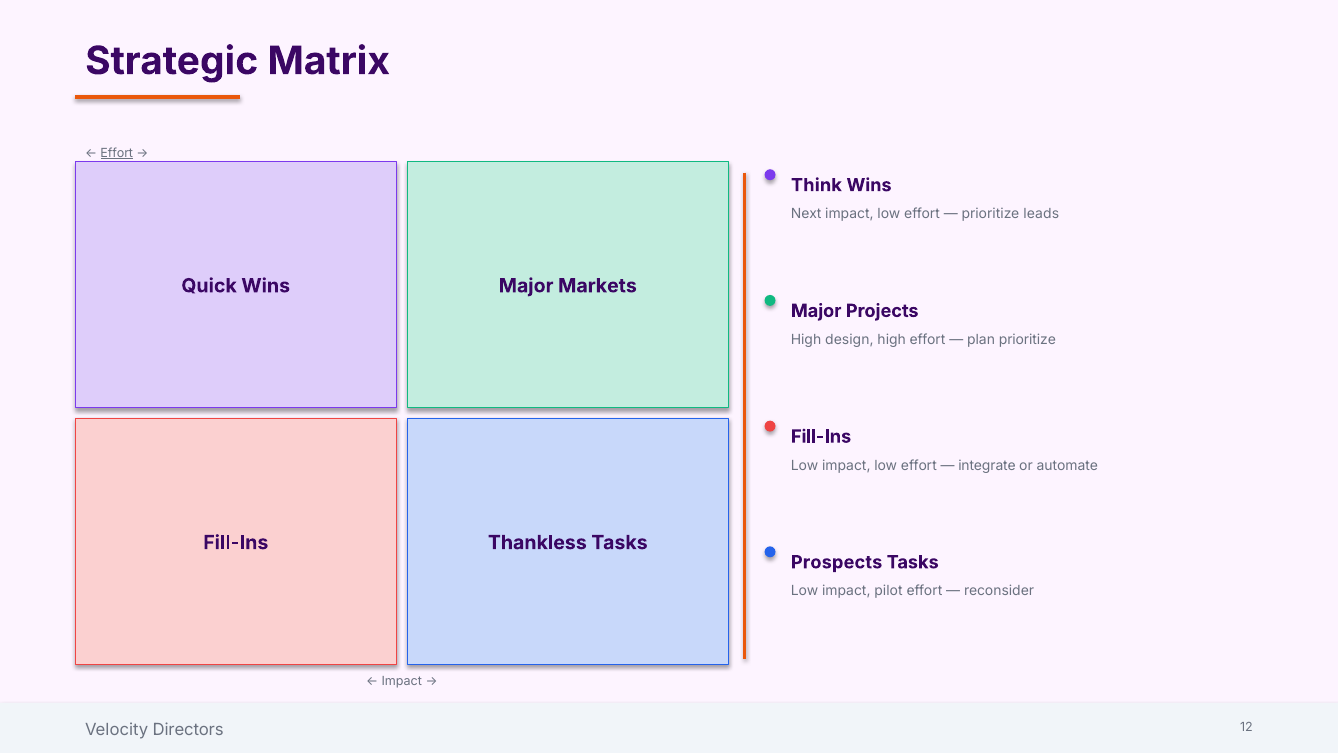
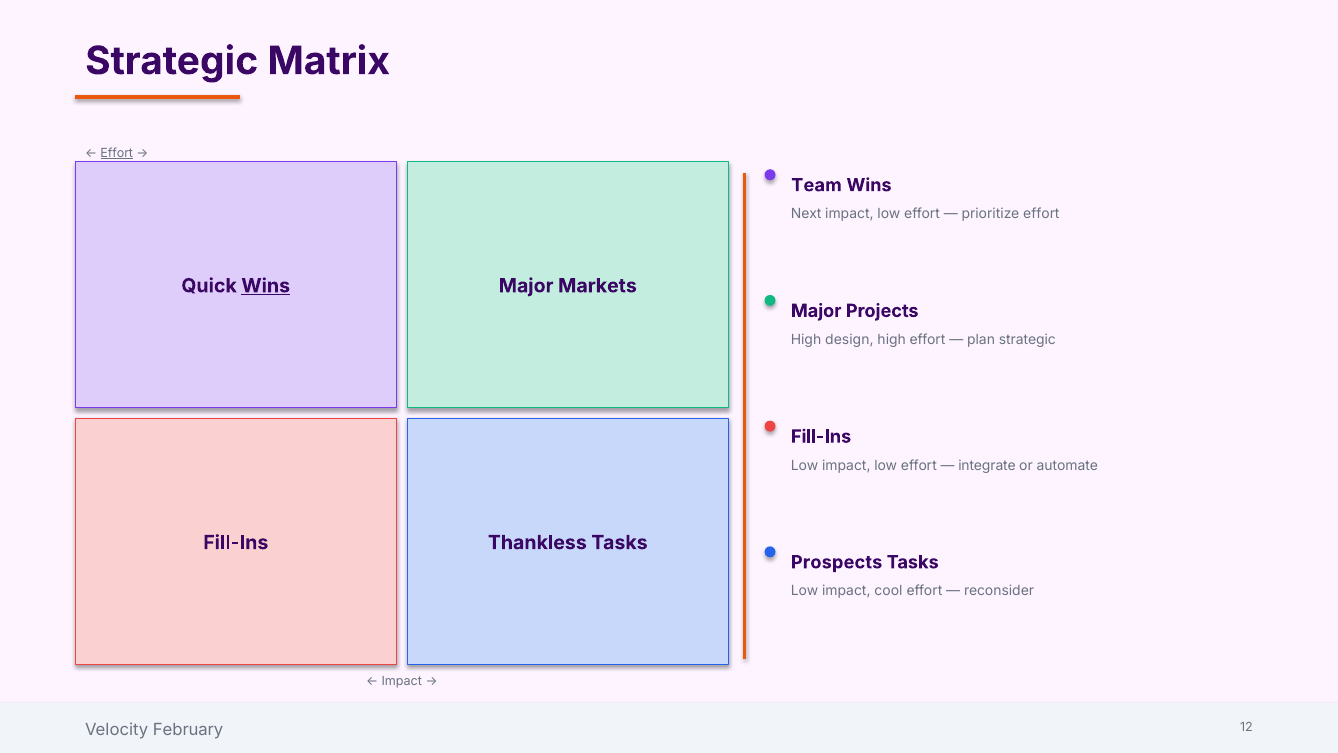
Think: Think -> Team
prioritize leads: leads -> effort
Wins at (266, 286) underline: none -> present
plan prioritize: prioritize -> strategic
pilot: pilot -> cool
Directors: Directors -> February
